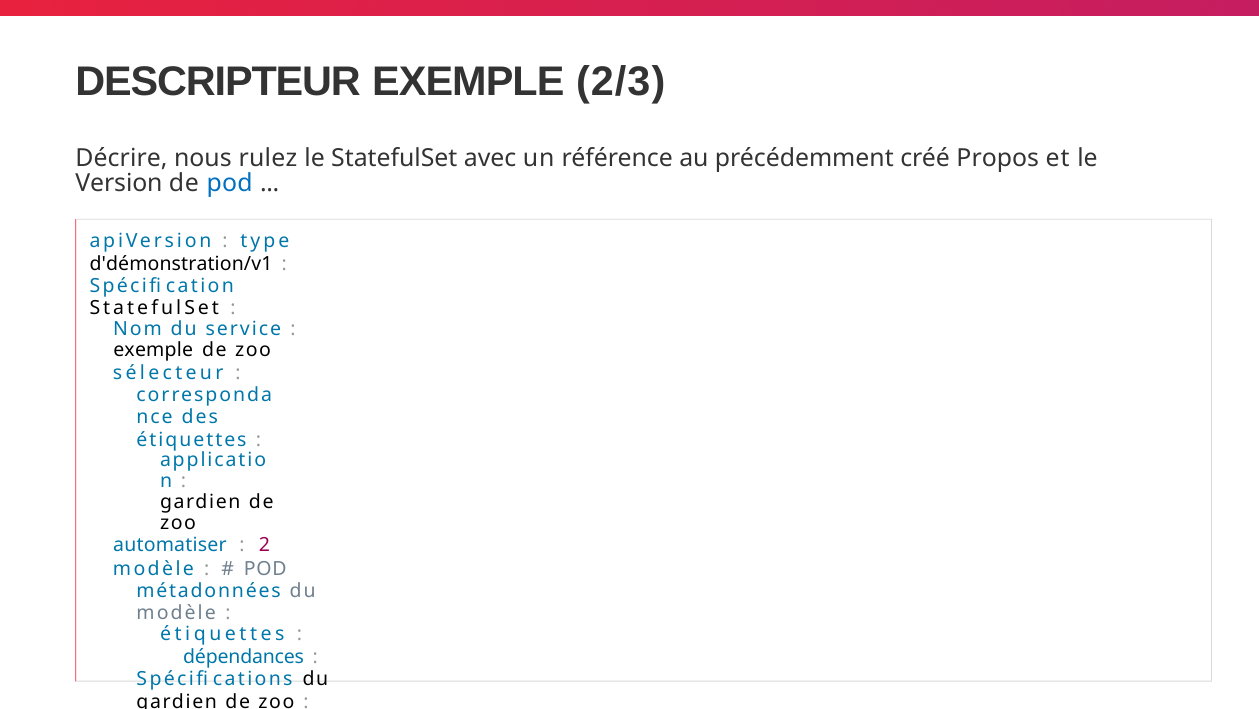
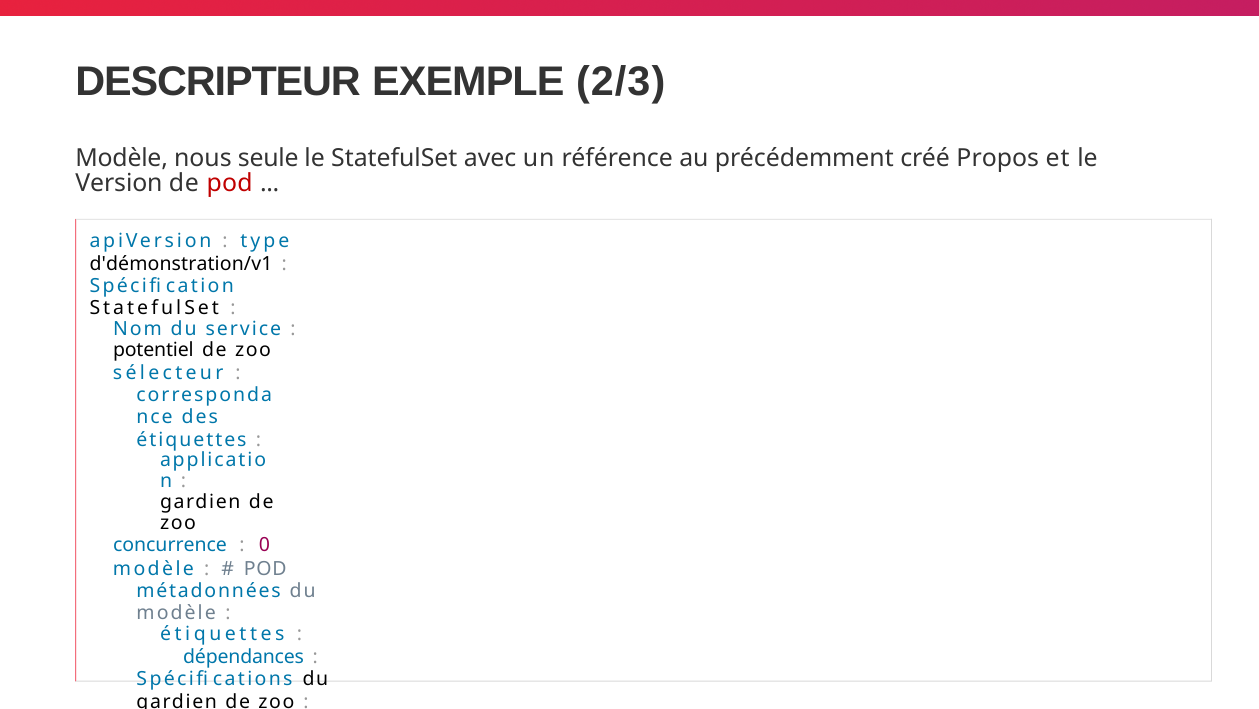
Décrire at (121, 158): Décrire -> Modèle
rulez: rulez -> seule
pod at (230, 183) colour: blue -> red
exemple at (153, 350): exemple -> potentiel
automatiser: automatiser -> concurrence
2: 2 -> 0
